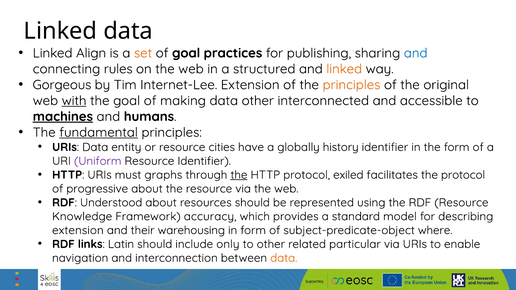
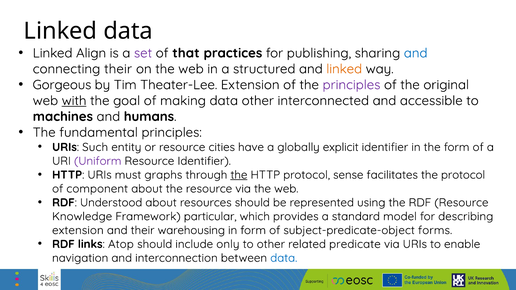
set colour: orange -> purple
of goal: goal -> that
connecting rules: rules -> their
Internet-Lee: Internet-Lee -> Theater-Lee
principles at (351, 85) colour: orange -> purple
machines underline: present -> none
fundamental underline: present -> none
URIs Data: Data -> Such
history: history -> explicit
exiled: exiled -> sense
progressive: progressive -> component
accuracy: accuracy -> particular
where: where -> forms
Latin: Latin -> Atop
particular: particular -> predicate
data at (284, 258) colour: orange -> blue
